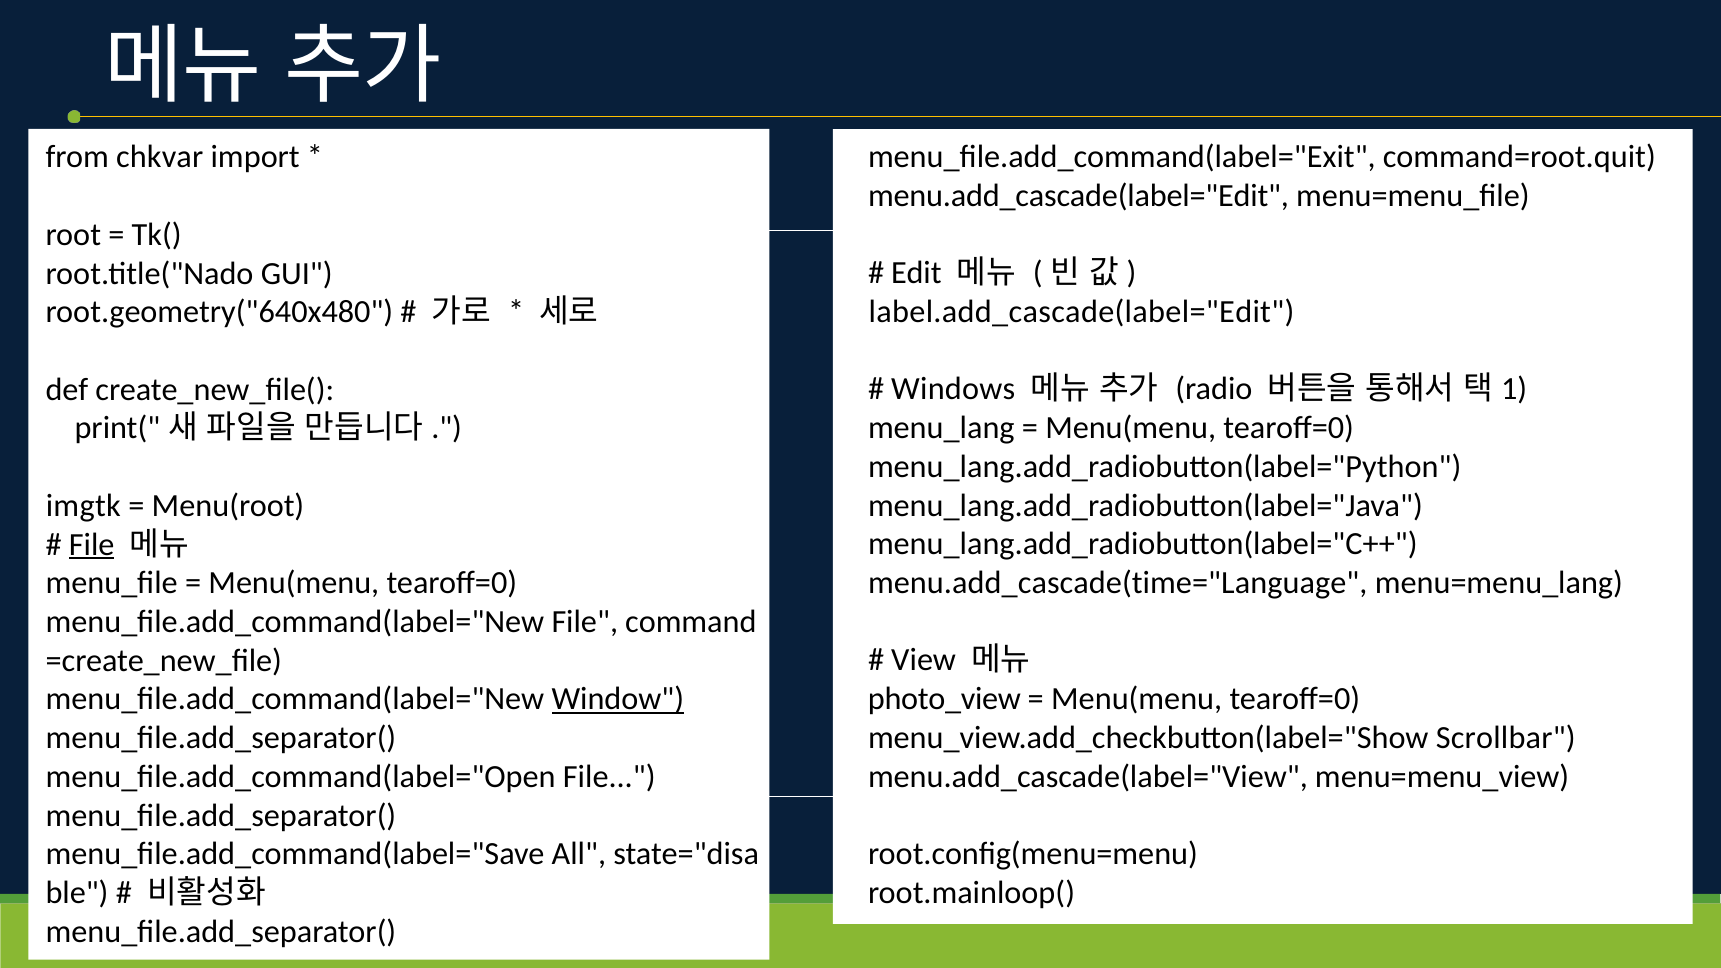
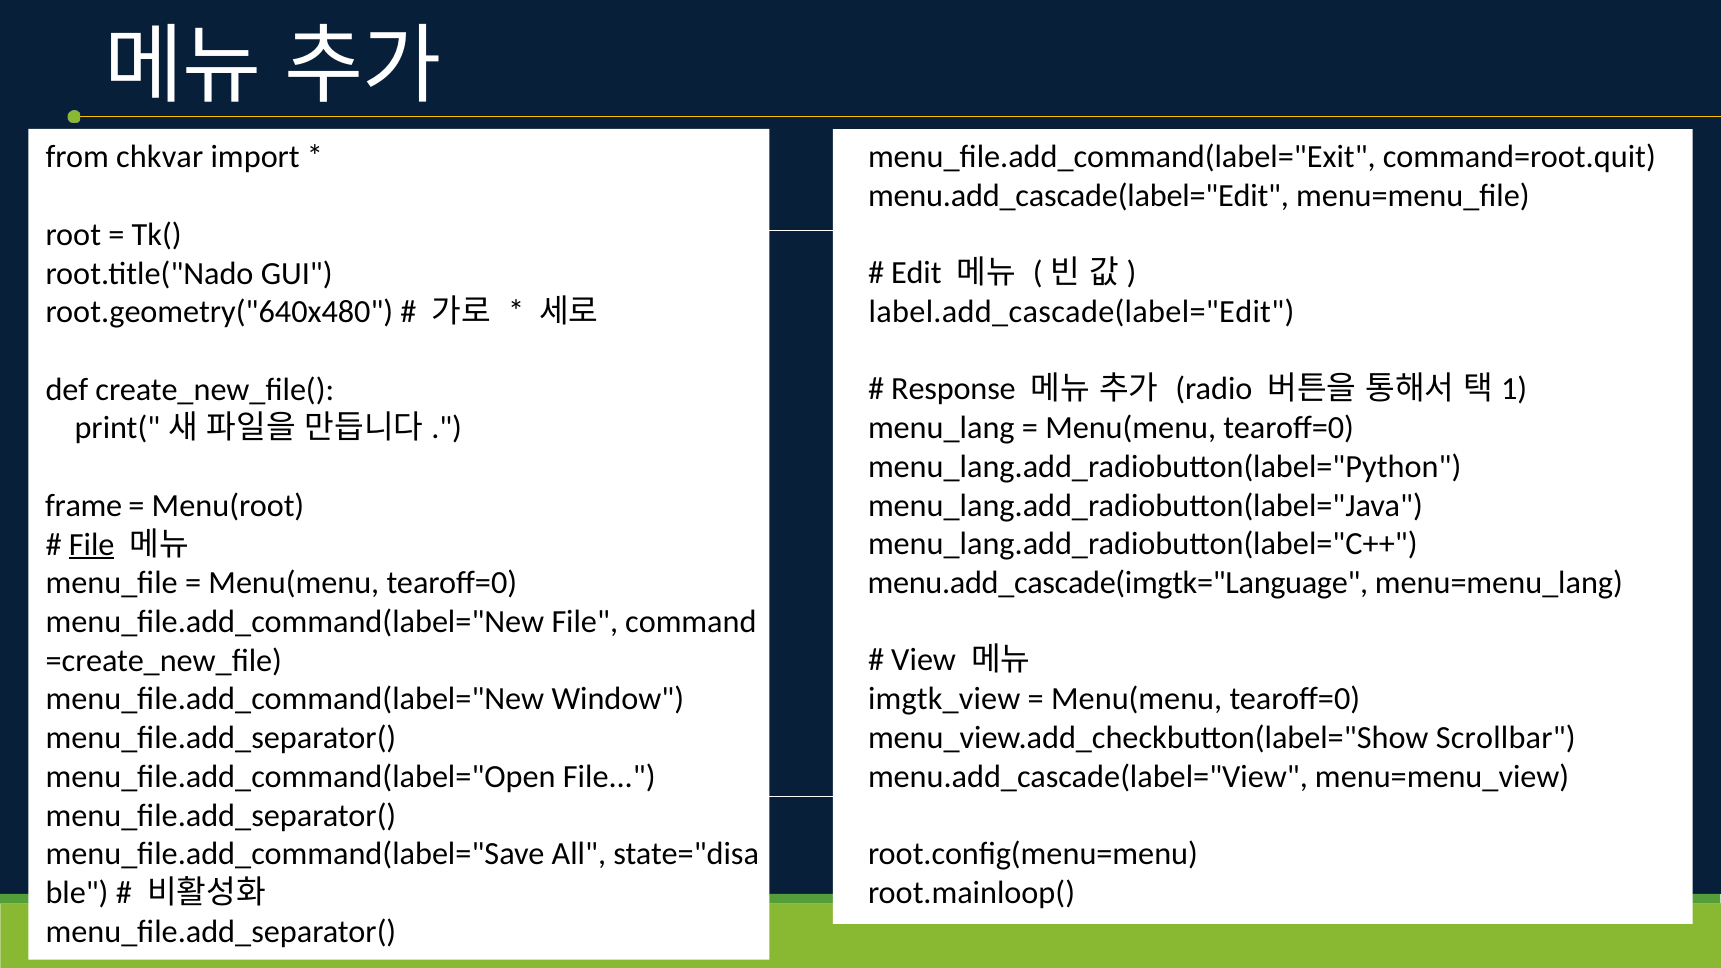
Windows: Windows -> Response
imgtk: imgtk -> frame
menu.add_cascade(time="Language: menu.add_cascade(time="Language -> menu.add_cascade(imgtk="Language
photo_view: photo_view -> imgtk_view
Window underline: present -> none
